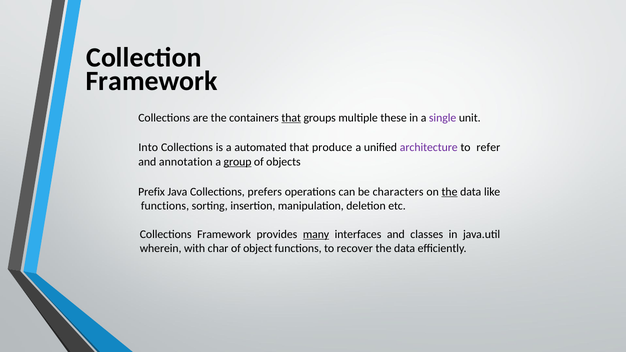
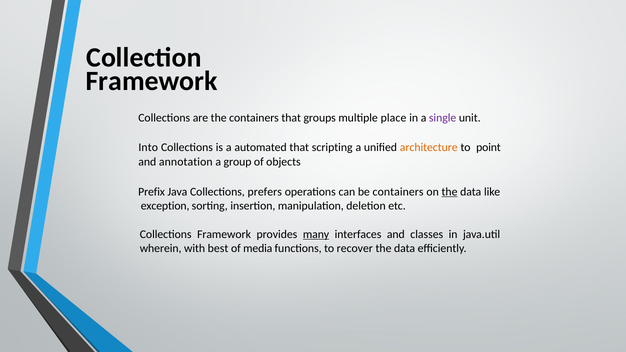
that at (291, 118) underline: present -> none
these: these -> place
produce: produce -> scripting
architecture colour: purple -> orange
refer: refer -> point
group underline: present -> none
be characters: characters -> containers
functions at (165, 206): functions -> exception
char: char -> best
object: object -> media
